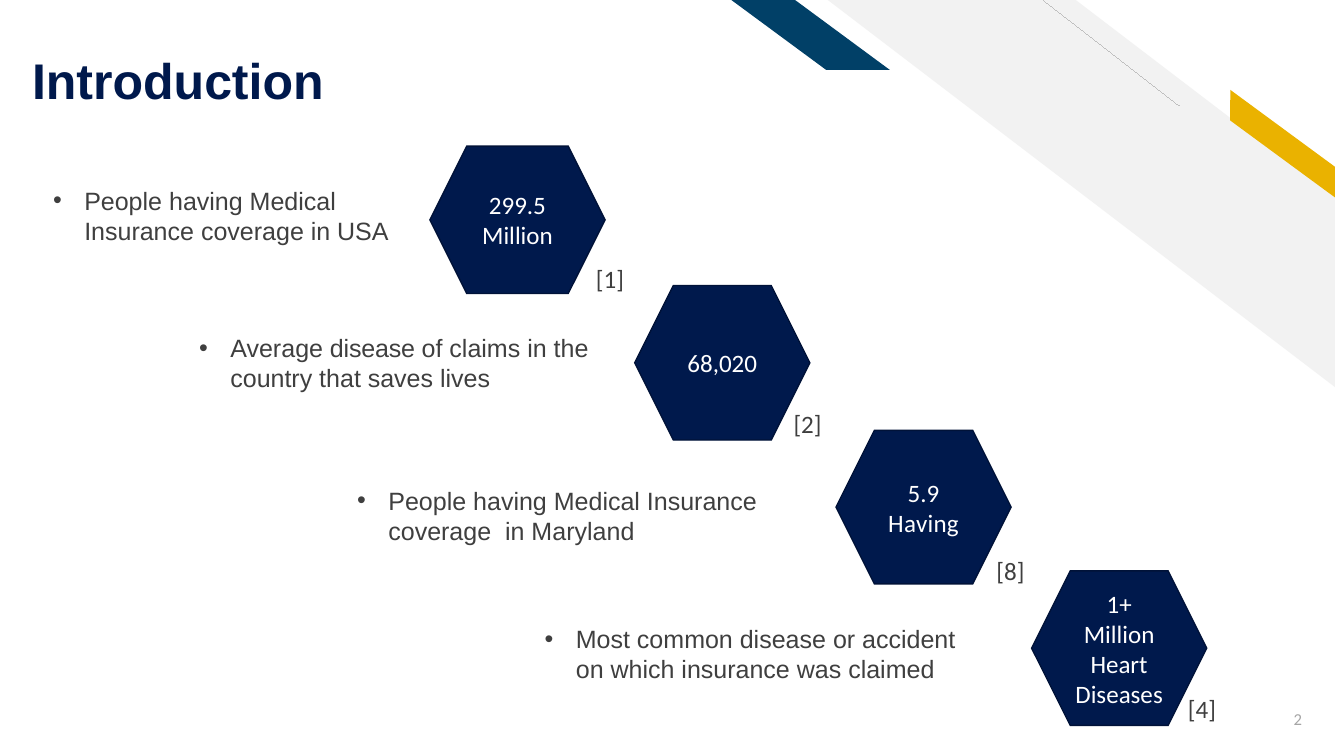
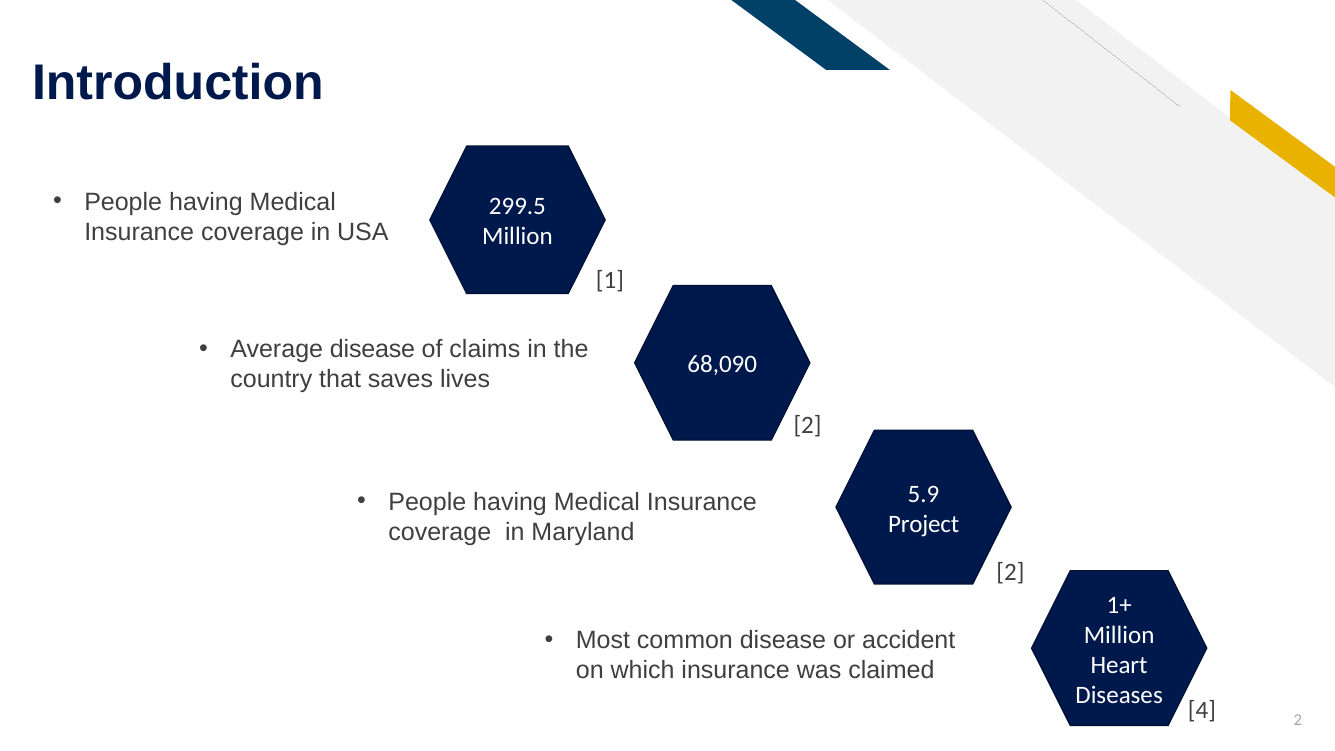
68,020: 68,020 -> 68,090
Having at (923, 524): Having -> Project
8 at (1010, 572): 8 -> 2
